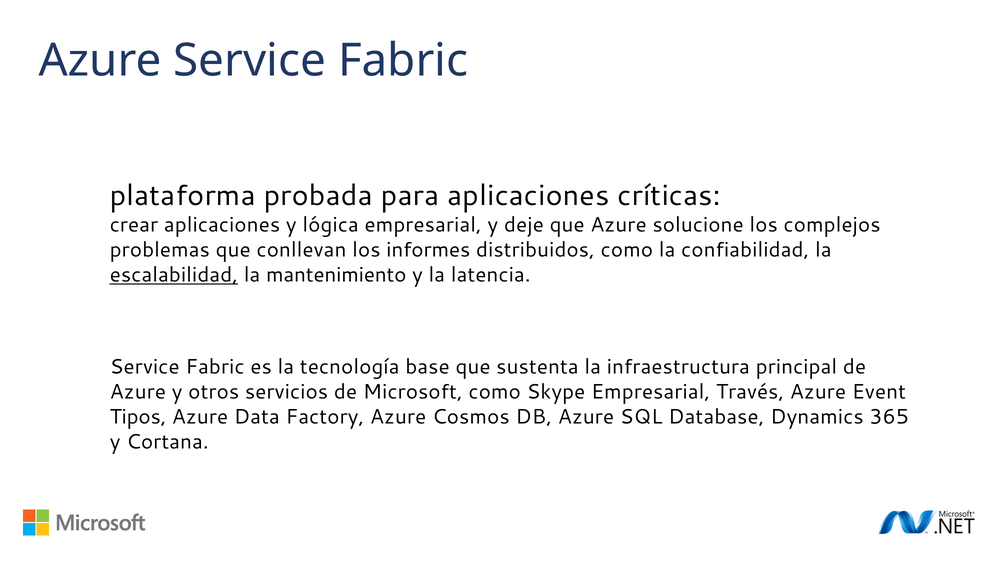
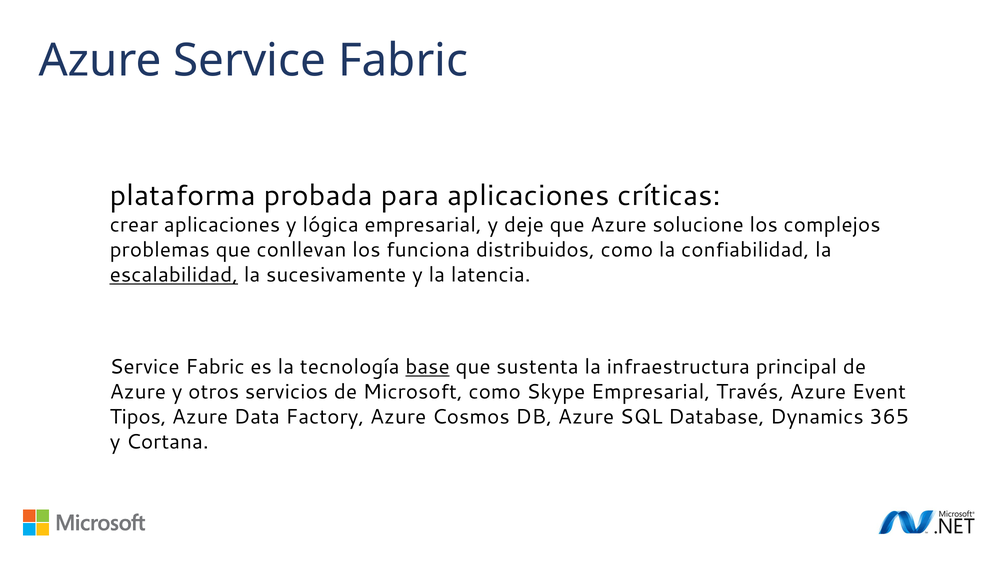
informes: informes -> funciona
mantenimiento: mantenimiento -> sucesivamente
base underline: none -> present
